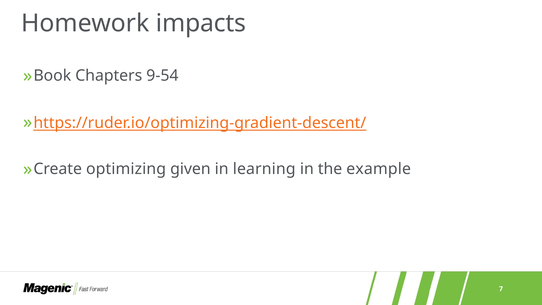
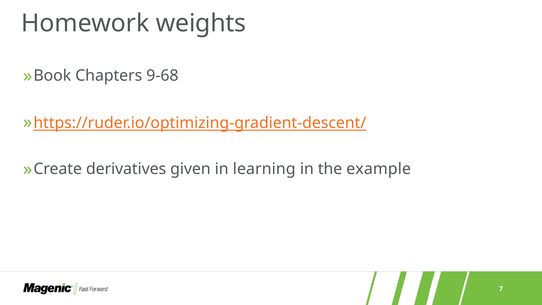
impacts: impacts -> weights
9-54: 9-54 -> 9-68
optimizing: optimizing -> derivatives
